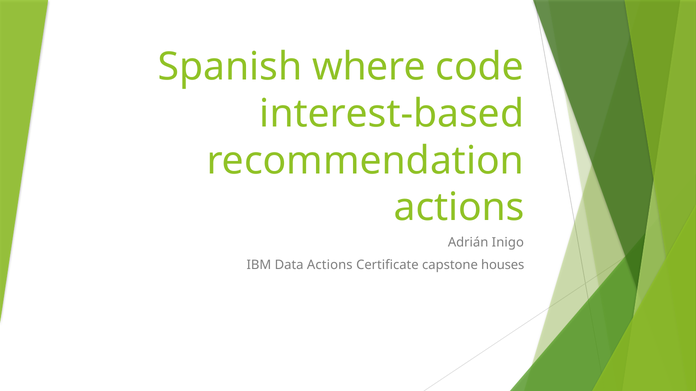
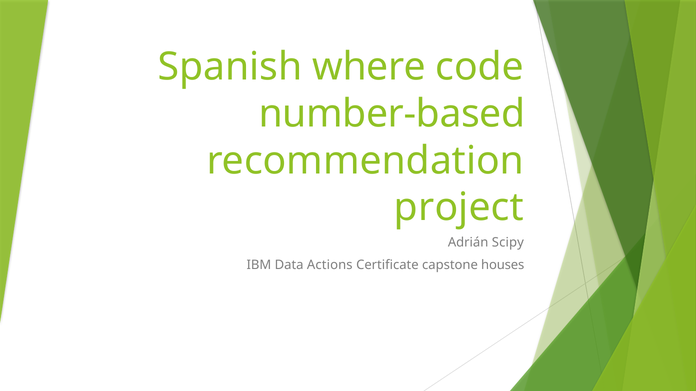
interest-based: interest-based -> number-based
actions at (459, 208): actions -> project
Inigo: Inigo -> Scipy
